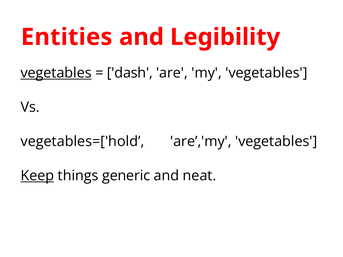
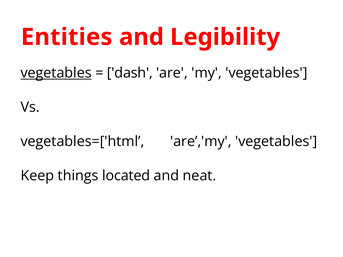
vegetables=['hold: vegetables=['hold -> vegetables=['html
Keep underline: present -> none
generic: generic -> located
